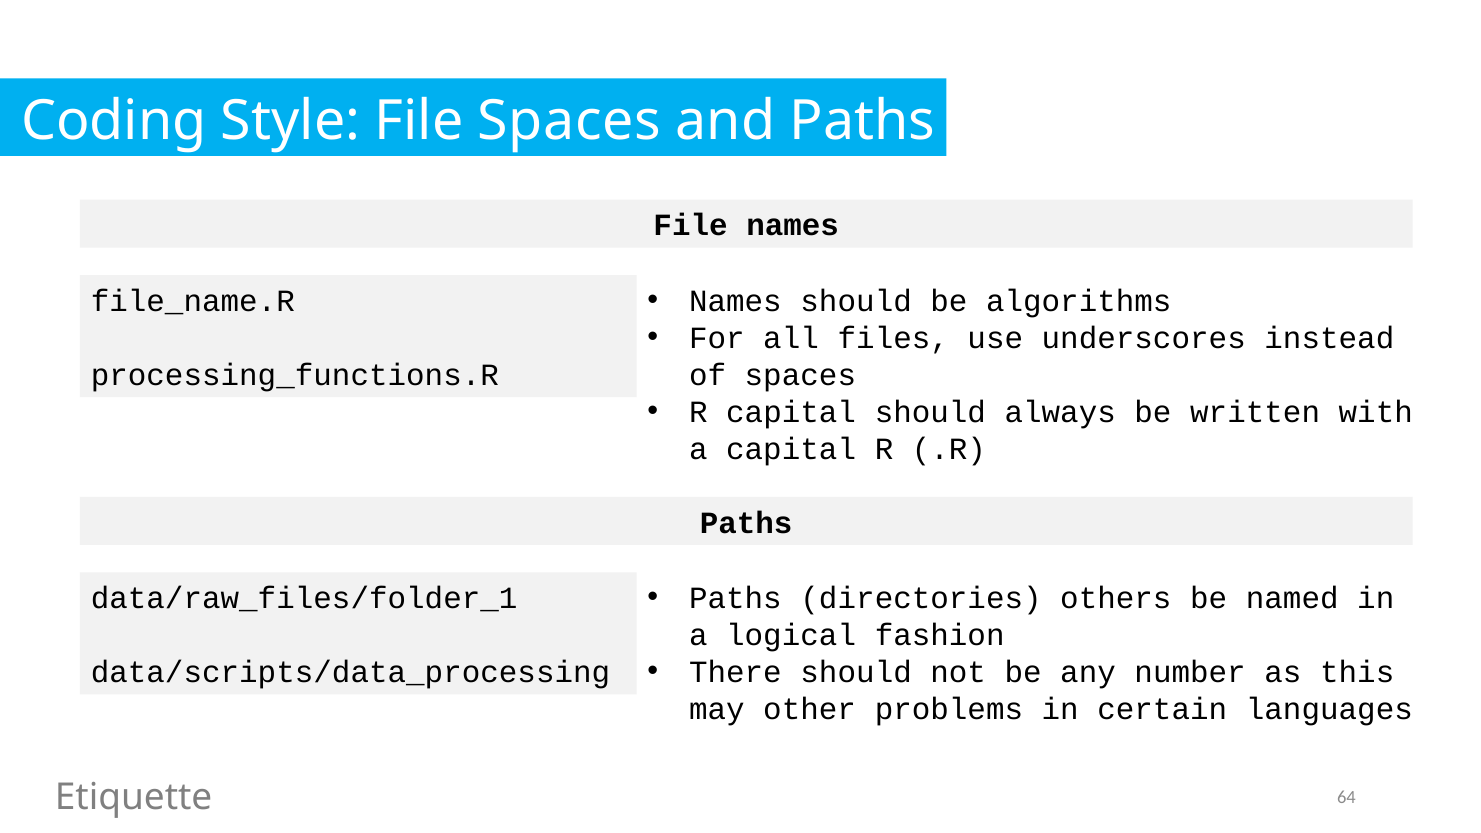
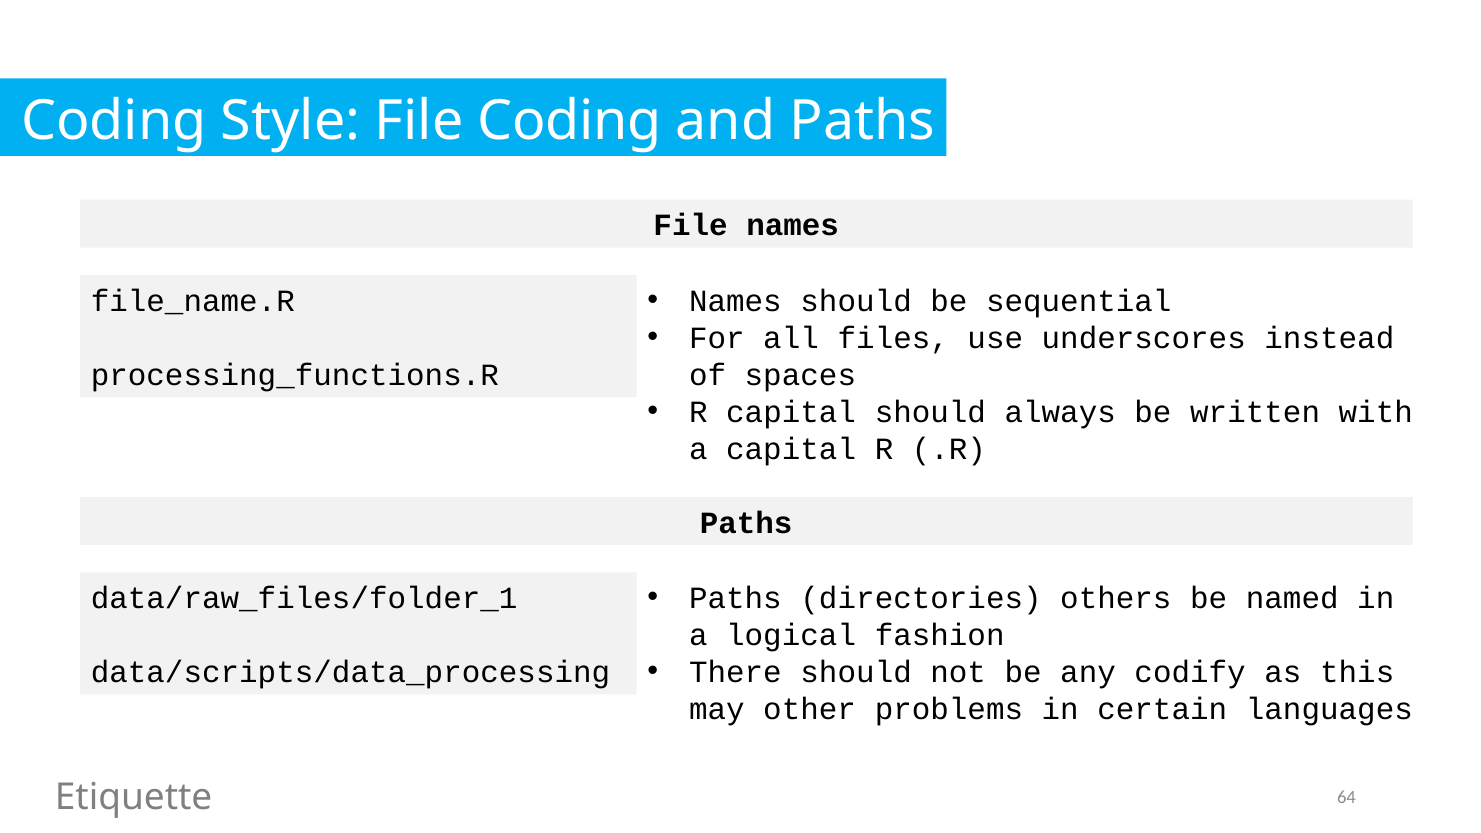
File Spaces: Spaces -> Coding
algorithms: algorithms -> sequential
number: number -> codify
